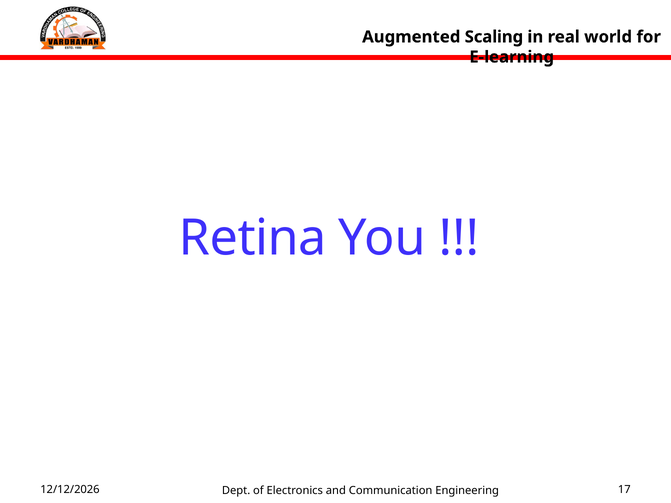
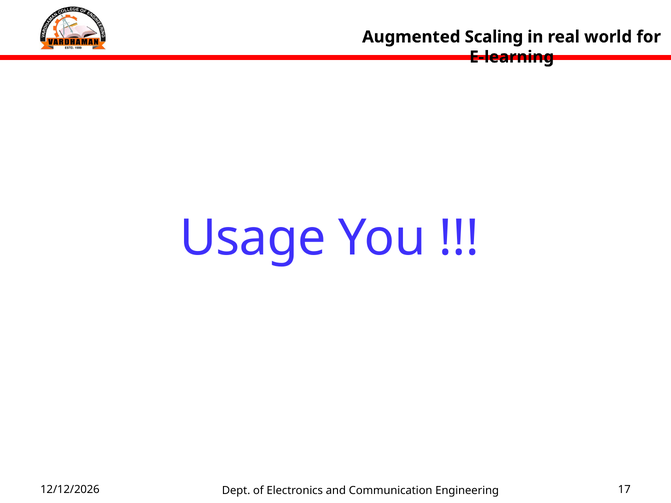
Retina: Retina -> Usage
